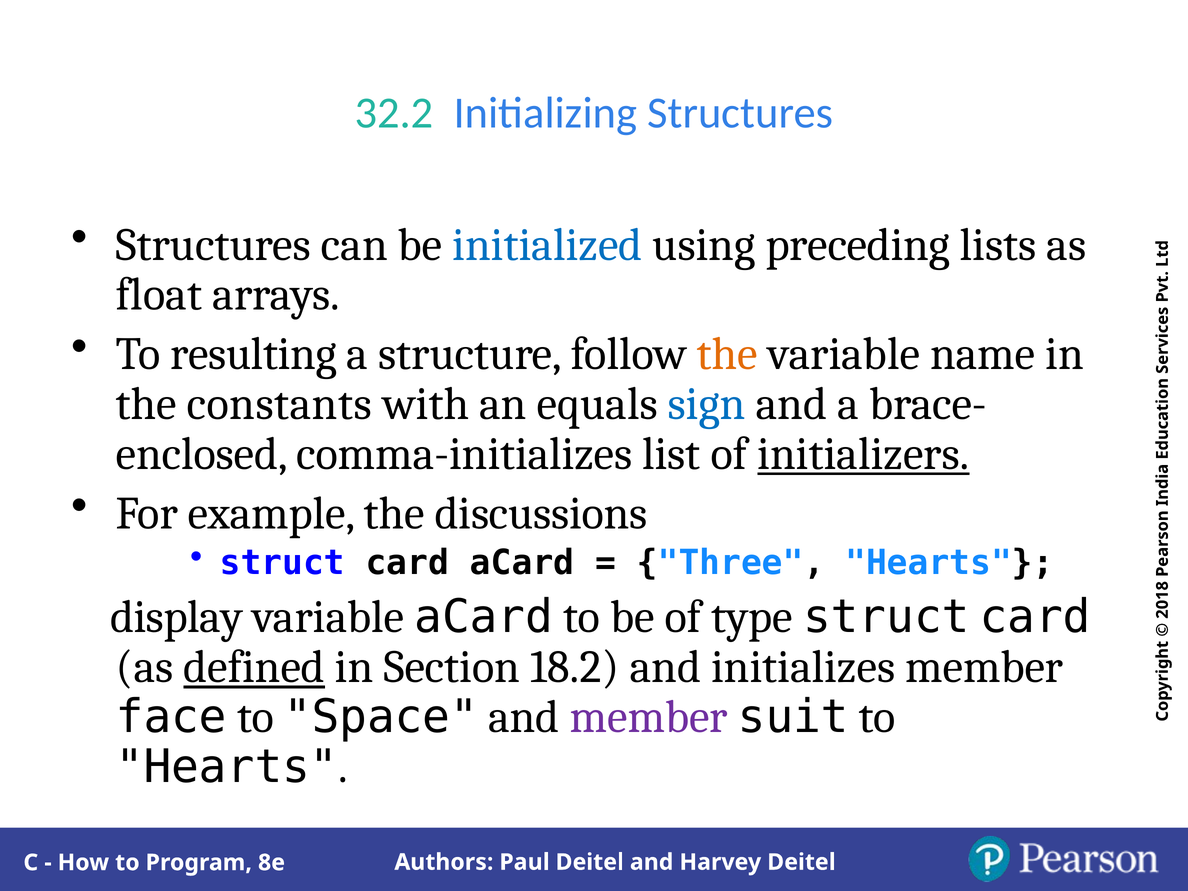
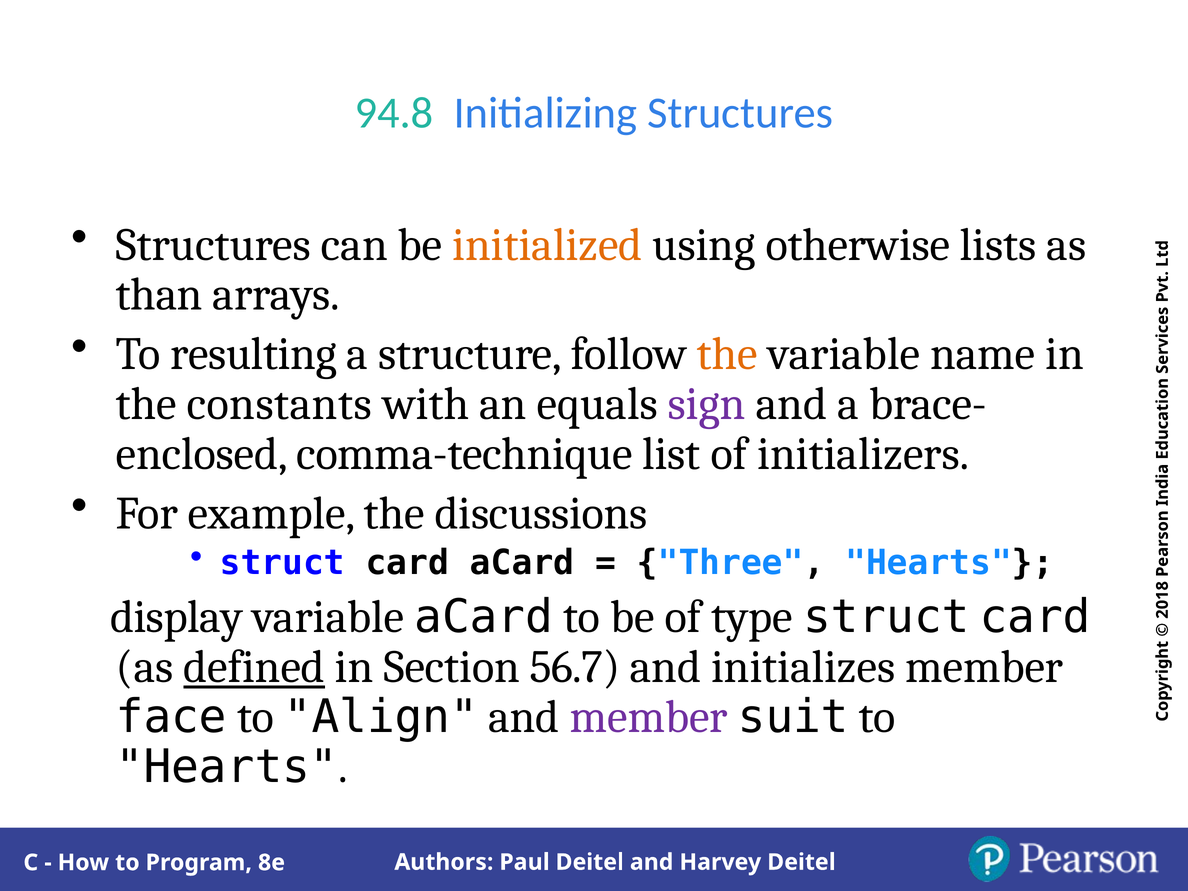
32.2: 32.2 -> 94.8
initialized colour: blue -> orange
preceding: preceding -> otherwise
float: float -> than
sign colour: blue -> purple
comma-initializes: comma-initializes -> comma-technique
initializers underline: present -> none
18.2: 18.2 -> 56.7
Space: Space -> Align
